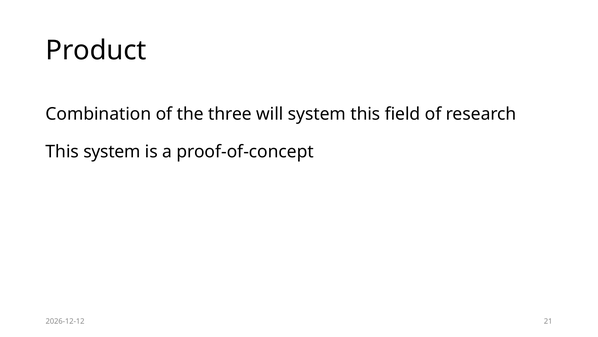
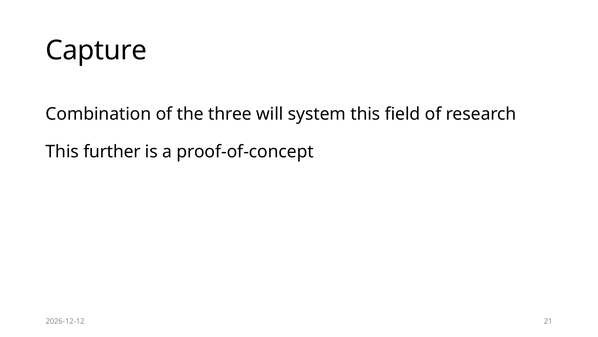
Product: Product -> Capture
This system: system -> further
